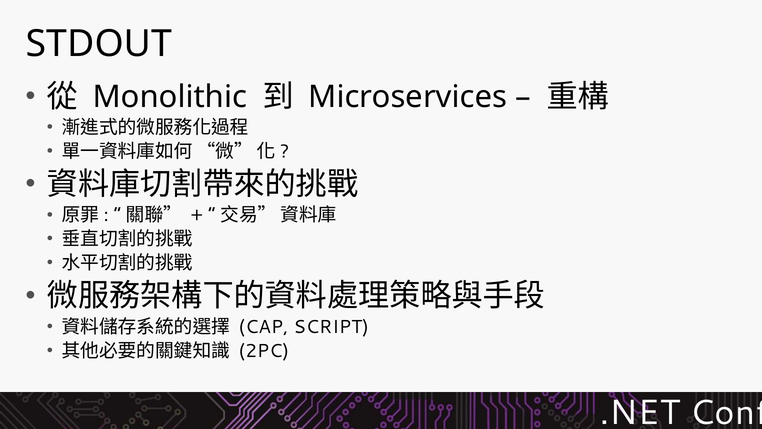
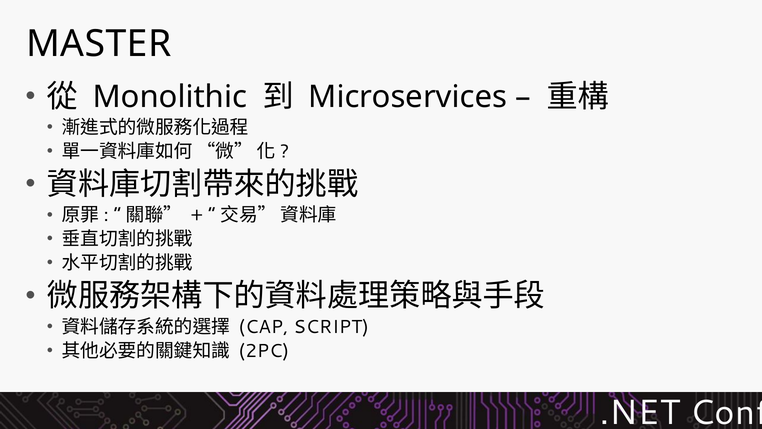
STDOUT: STDOUT -> MASTER
